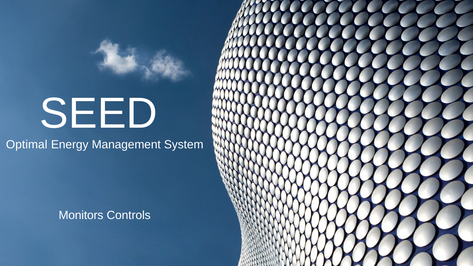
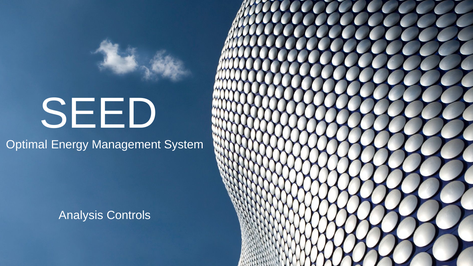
Monitors: Monitors -> Analysis
